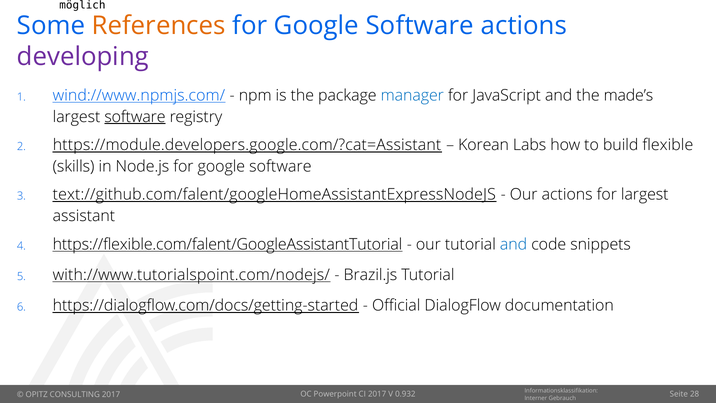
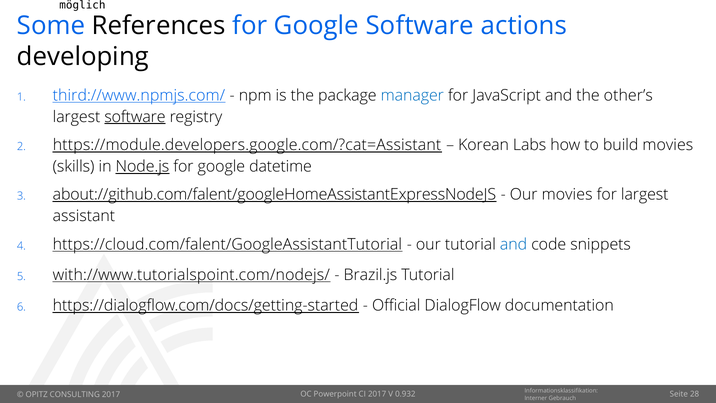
References colour: orange -> black
developing colour: purple -> black
wind://www.npmjs.com/: wind://www.npmjs.com/ -> third://www.npmjs.com/
made’s: made’s -> other’s
build flexible: flexible -> movies
Node.js underline: none -> present
software at (280, 166): software -> datetime
text://github.com/falent/googleHomeAssistantExpressNodeJS: text://github.com/falent/googleHomeAssistantExpressNodeJS -> about://github.com/falent/googleHomeAssistantExpressNodeJS
Our actions: actions -> movies
https://flexible.com/falent/GoogleAssistantTutorial: https://flexible.com/falent/GoogleAssistantTutorial -> https://cloud.com/falent/GoogleAssistantTutorial
